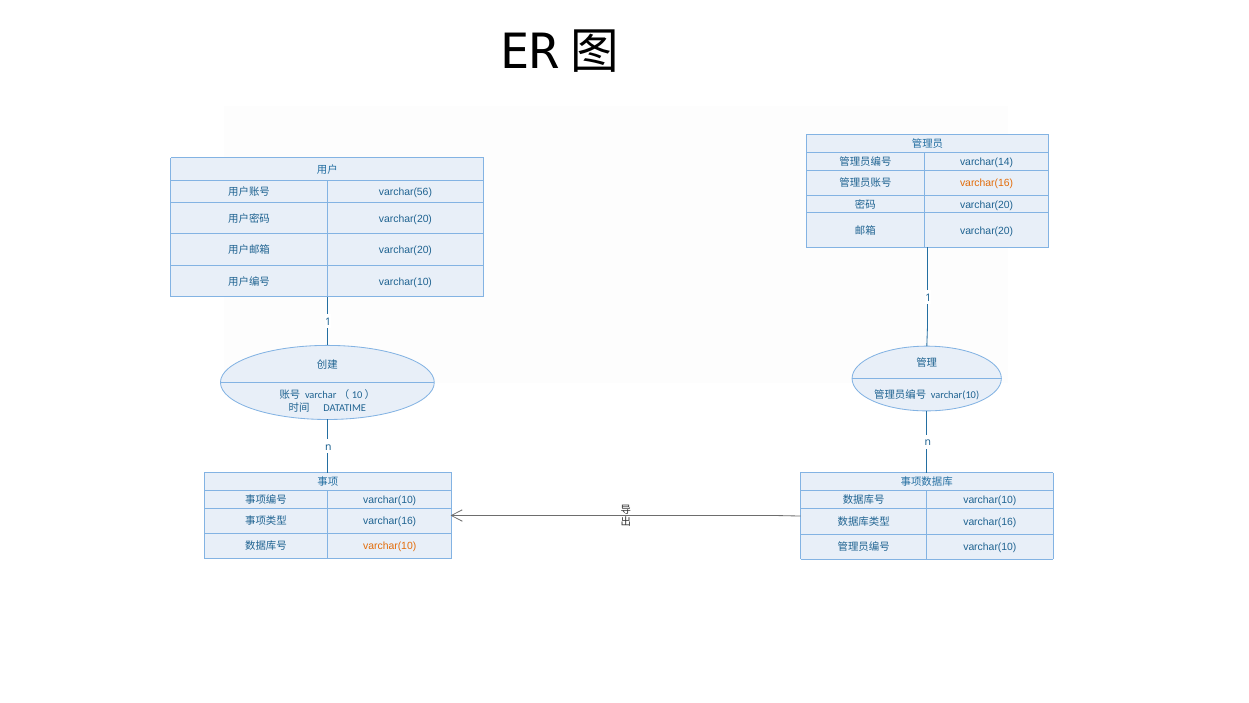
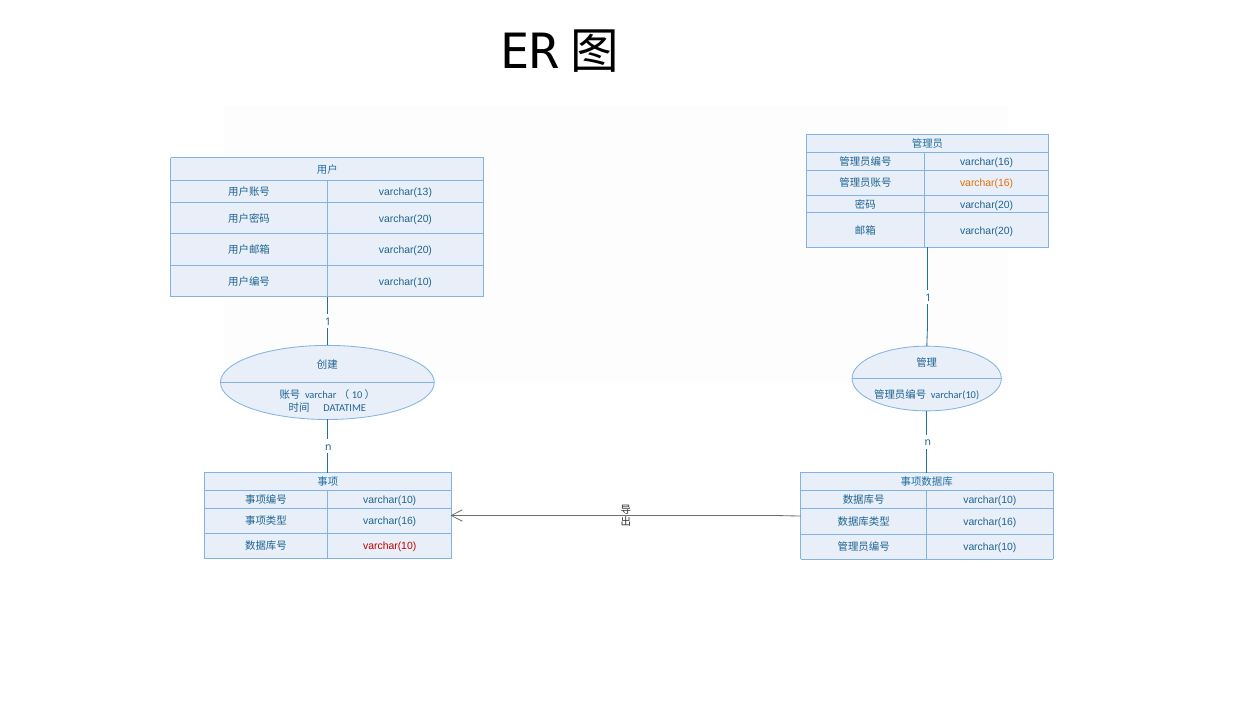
varchar(14 at (987, 162): varchar(14 -> varchar(16
varchar(56: varchar(56 -> varchar(13
varchar(10 at (390, 546) colour: orange -> red
